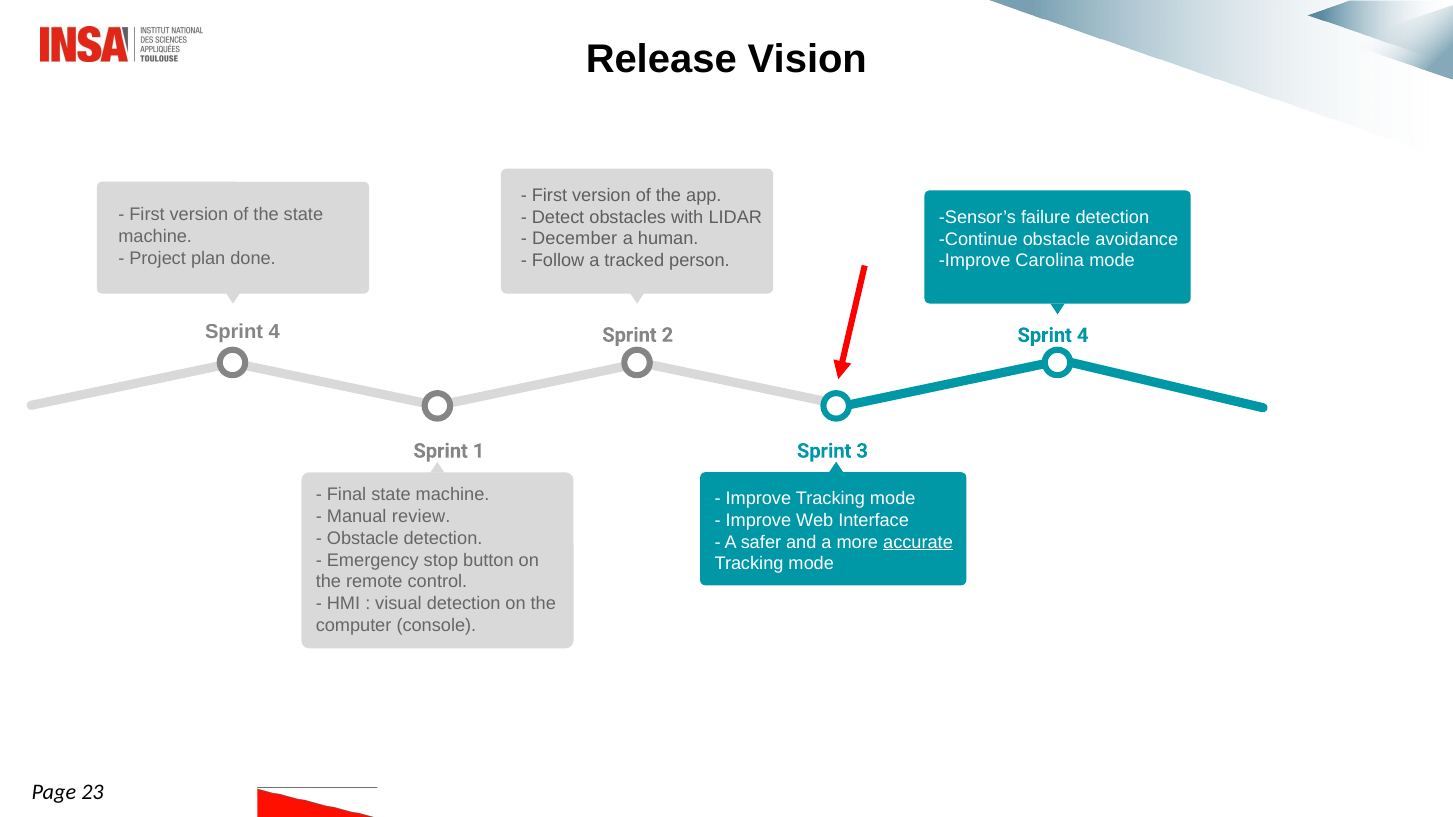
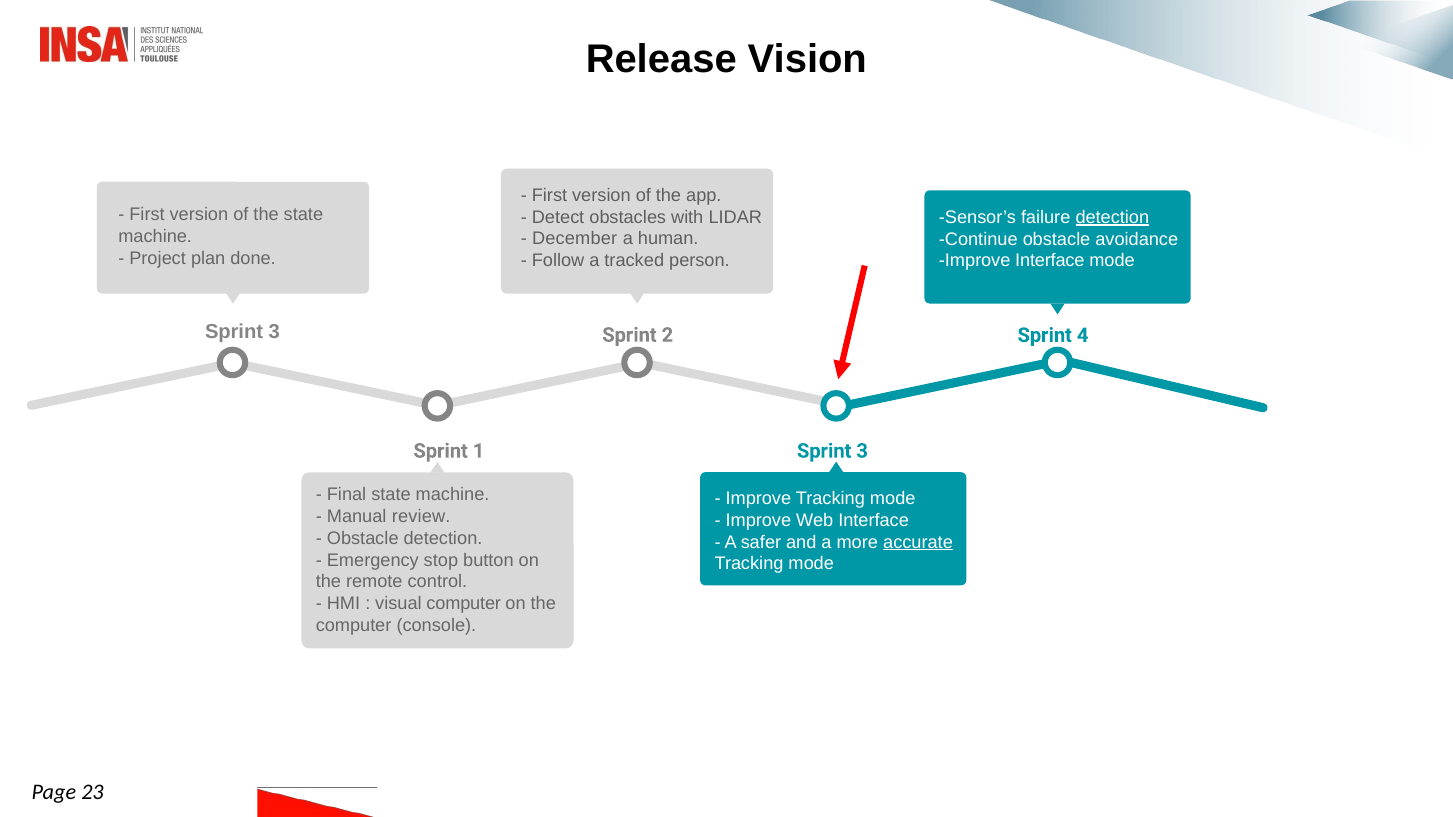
detection at (1112, 217) underline: none -> present
Improve Carolina: Carolina -> Interface
4 at (274, 332): 4 -> 3
visual detection: detection -> computer
